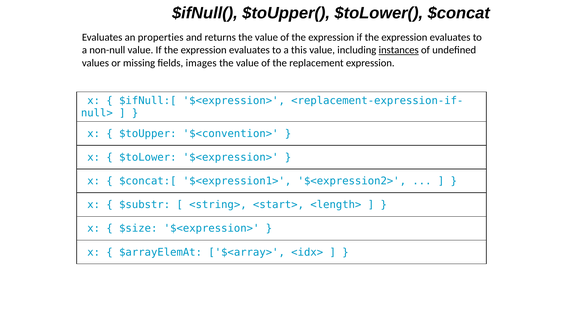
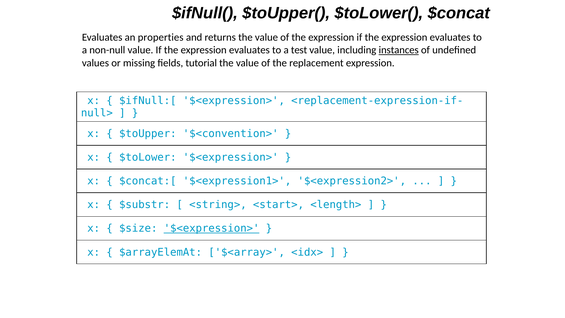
this: this -> test
images: images -> tutorial
$<expression> at (212, 228) underline: none -> present
